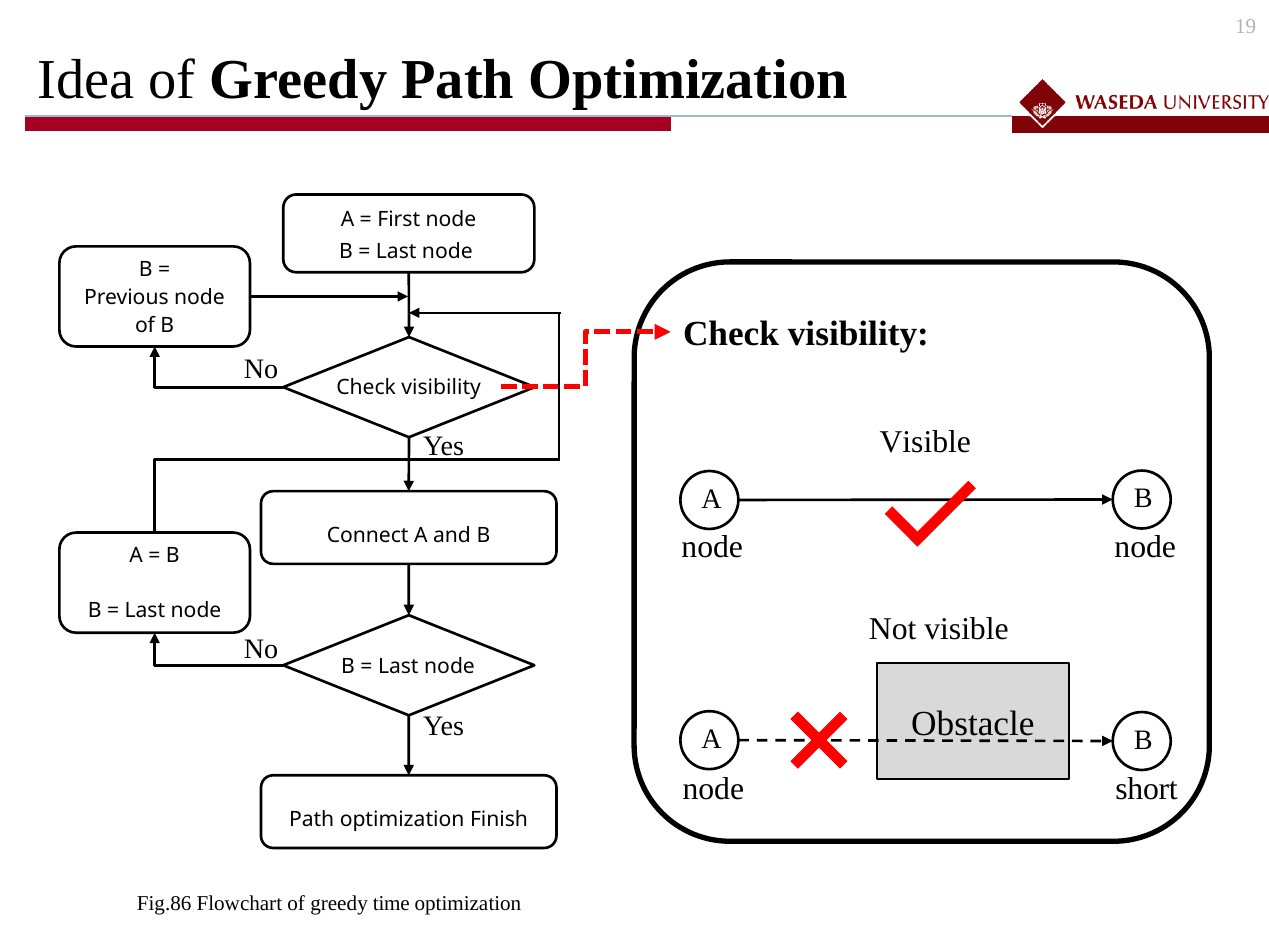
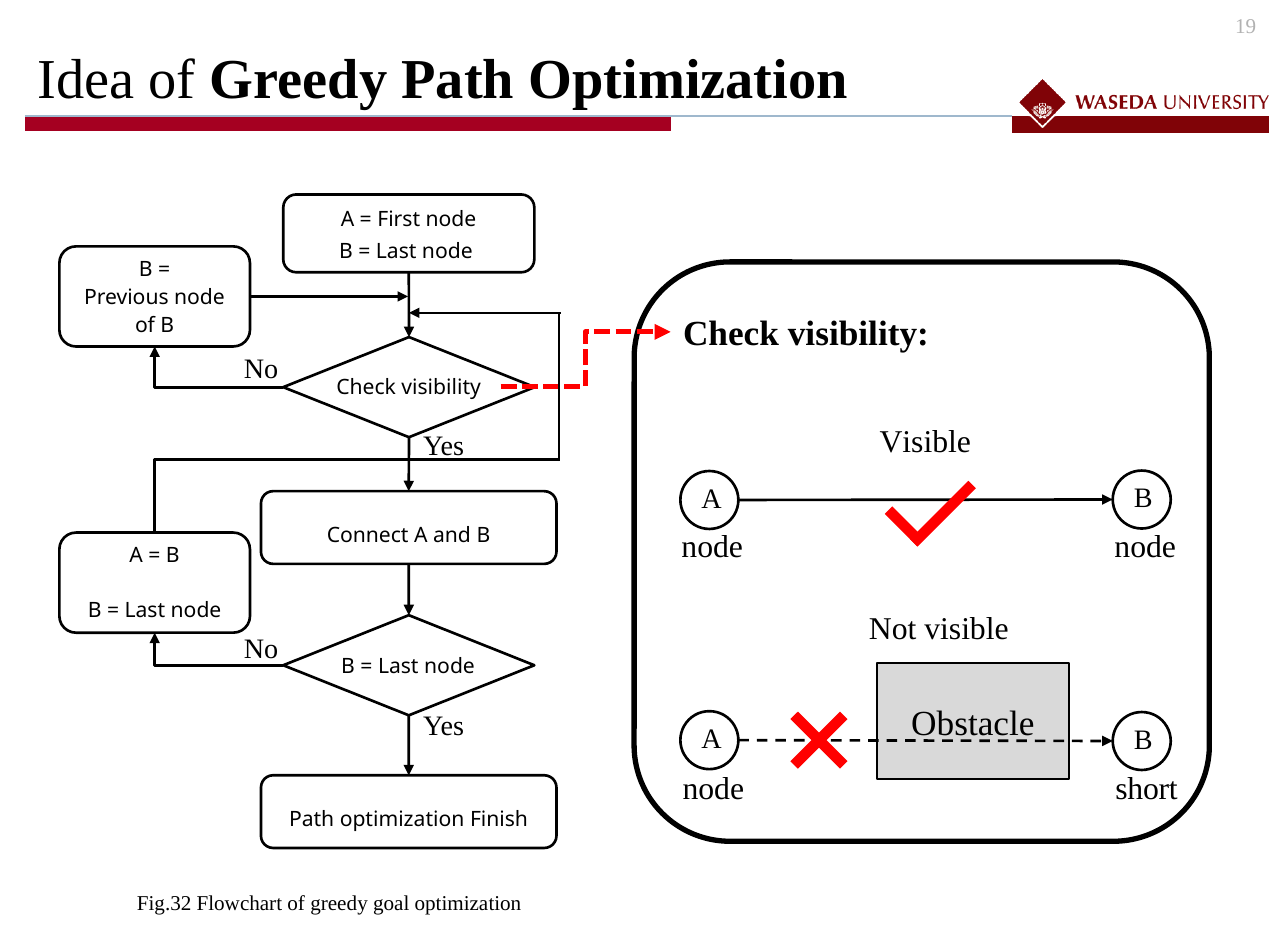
Fig.86: Fig.86 -> Fig.32
time: time -> goal
